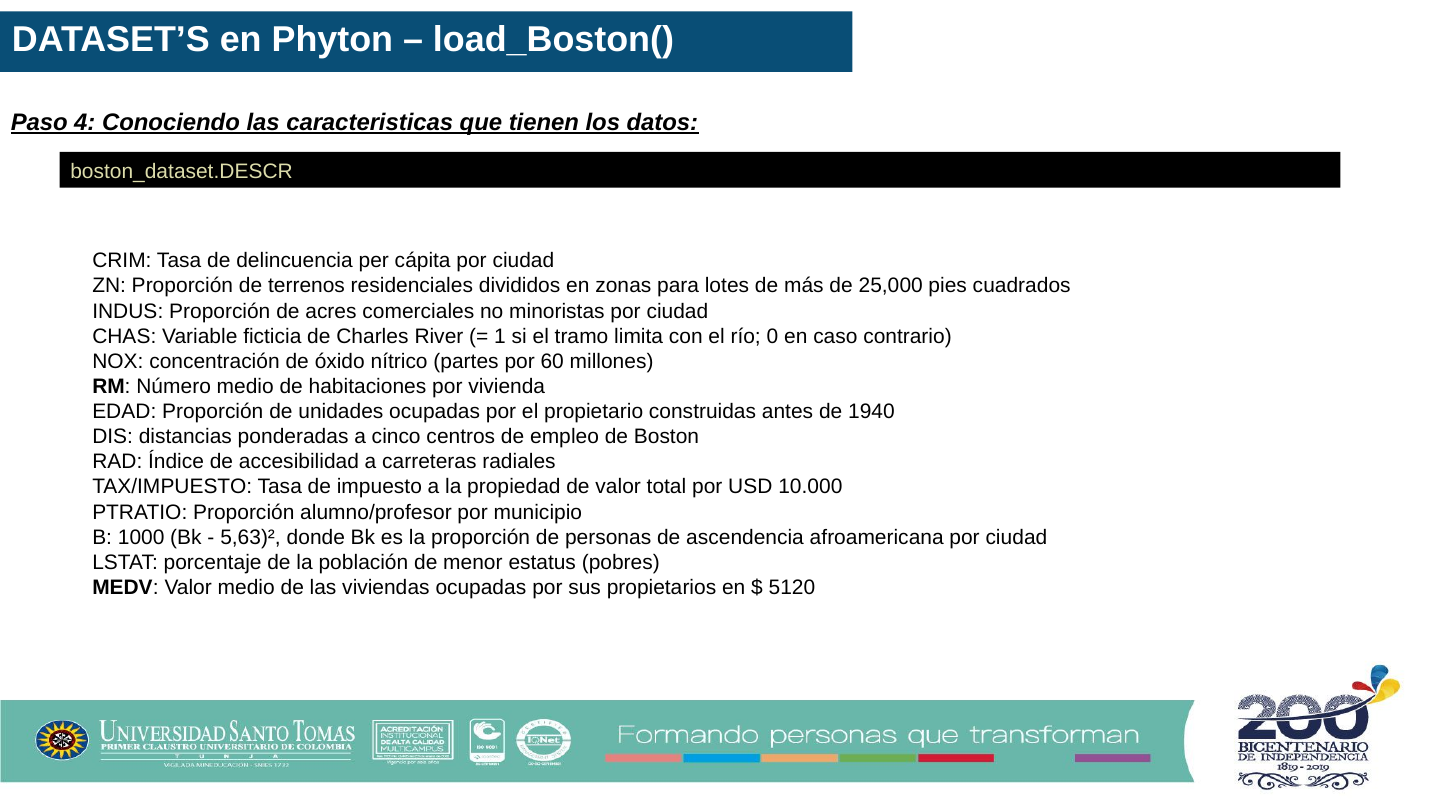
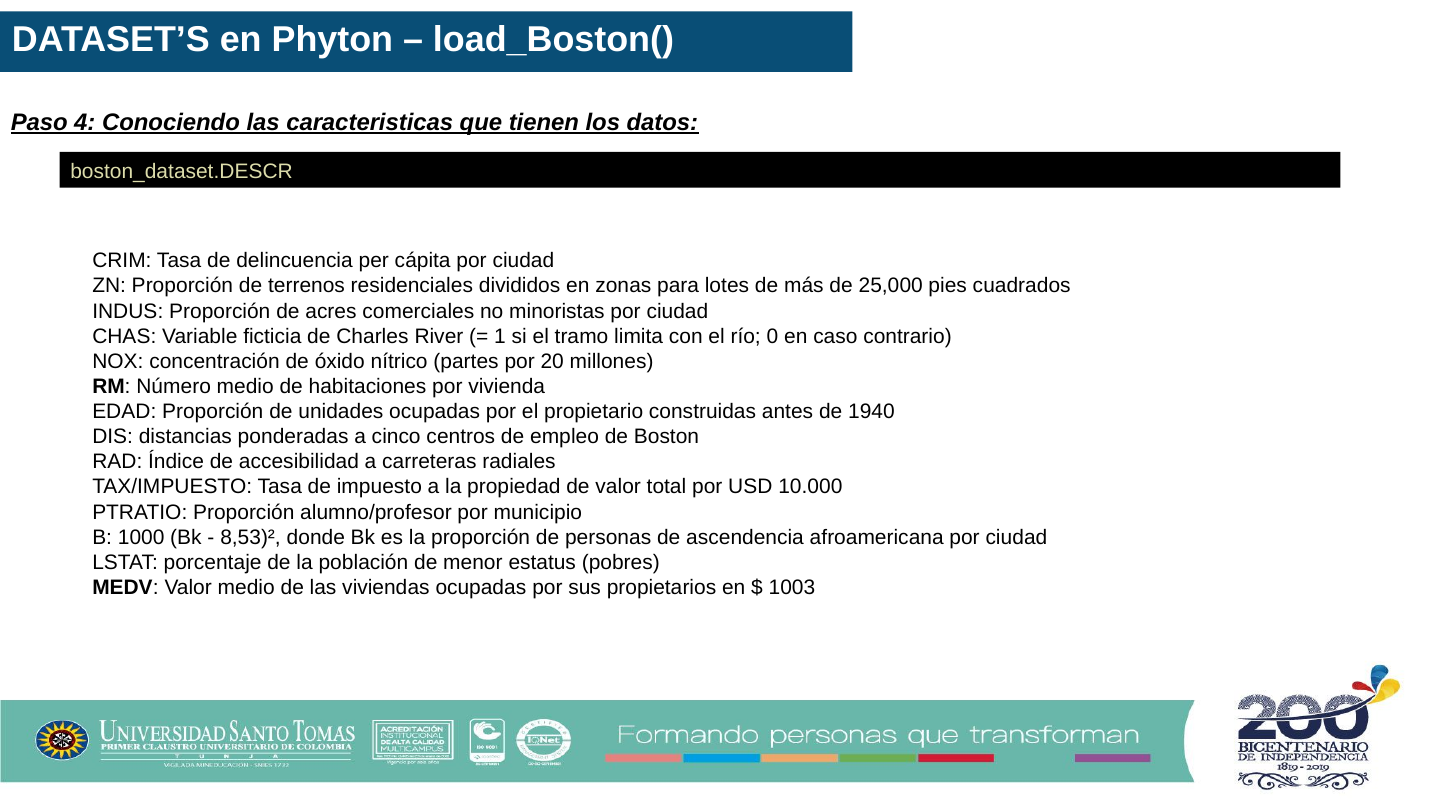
60: 60 -> 20
5,63)²: 5,63)² -> 8,53)²
5120: 5120 -> 1003
